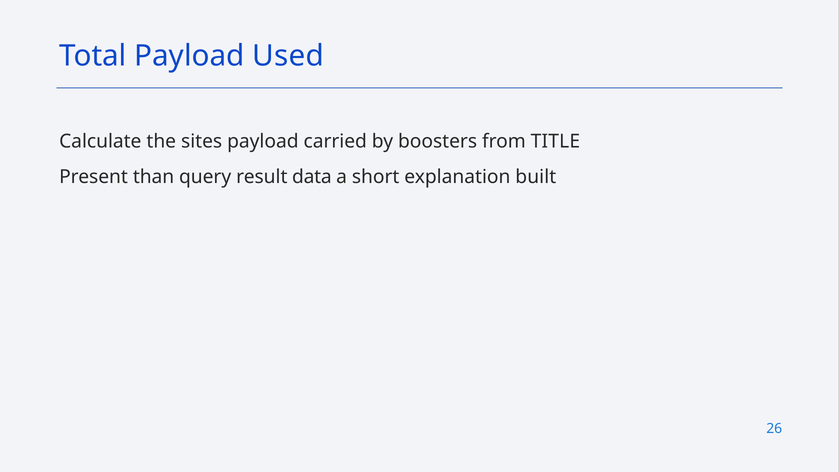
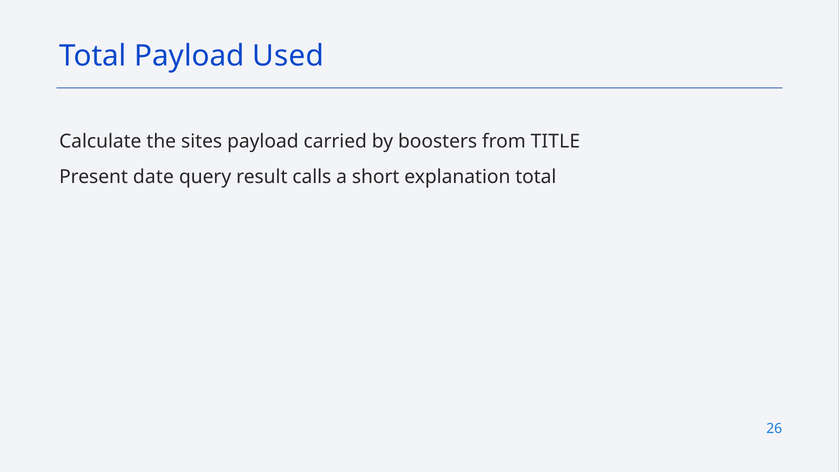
than: than -> date
data: data -> calls
explanation built: built -> total
